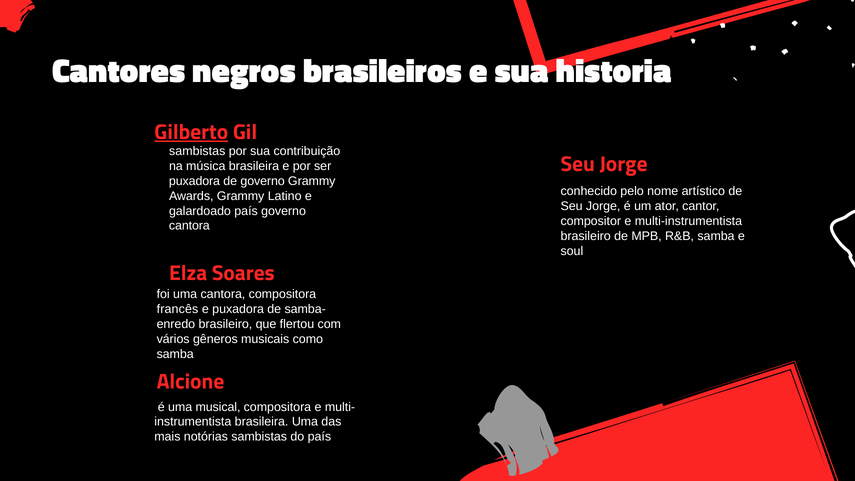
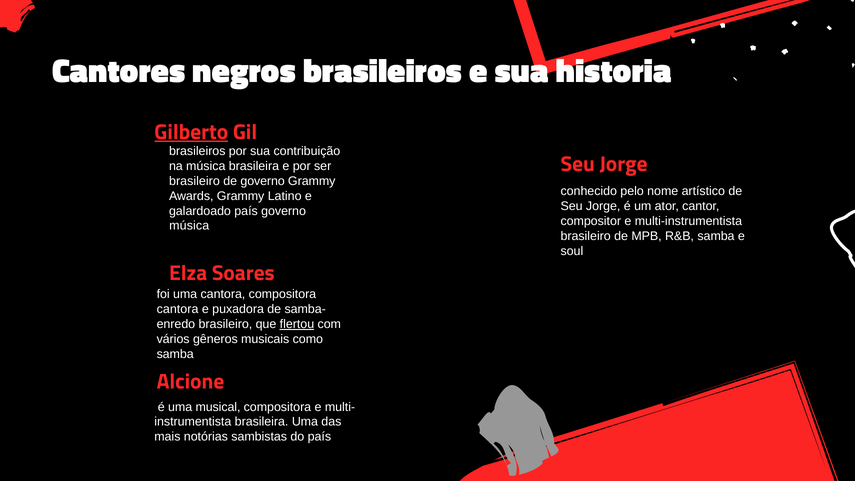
sambistas at (197, 151): sambistas -> brasileiros
puxadora at (195, 181): puxadora -> brasileiro
cantora at (189, 226): cantora -> música
francês at (178, 309): francês -> cantora
flertou underline: none -> present
